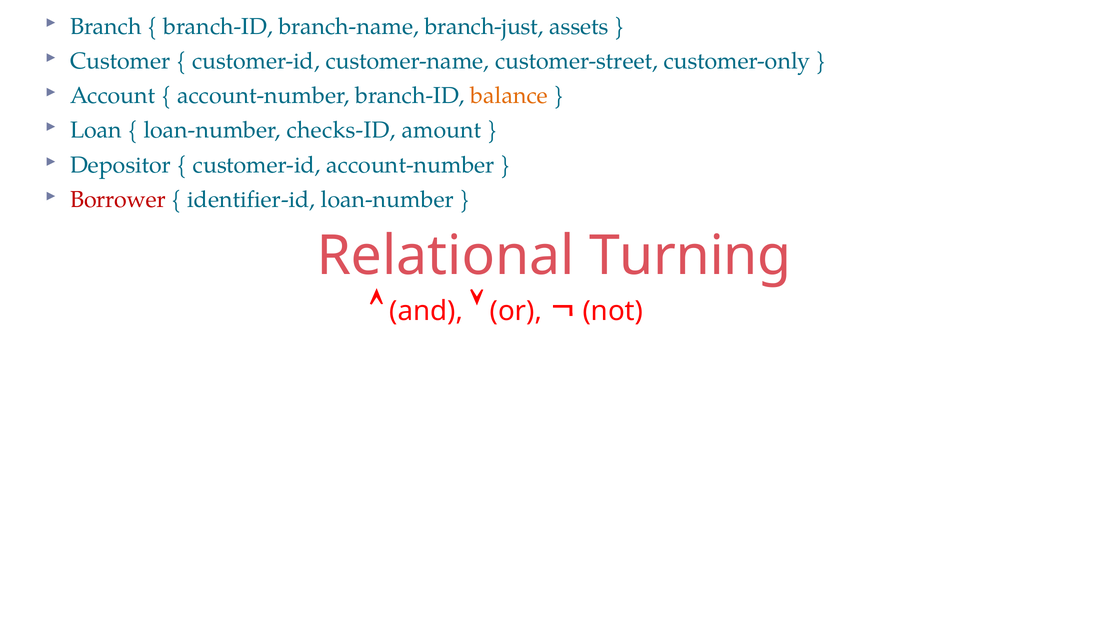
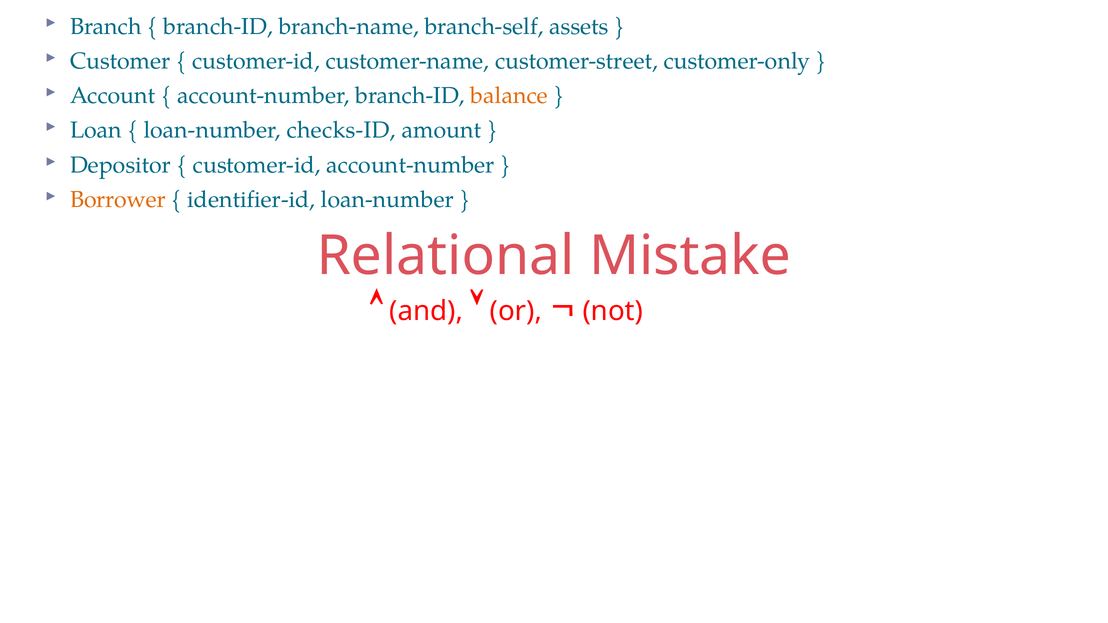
branch-just: branch-just -> branch-self
Borrower colour: red -> orange
Turning: Turning -> Mistake
